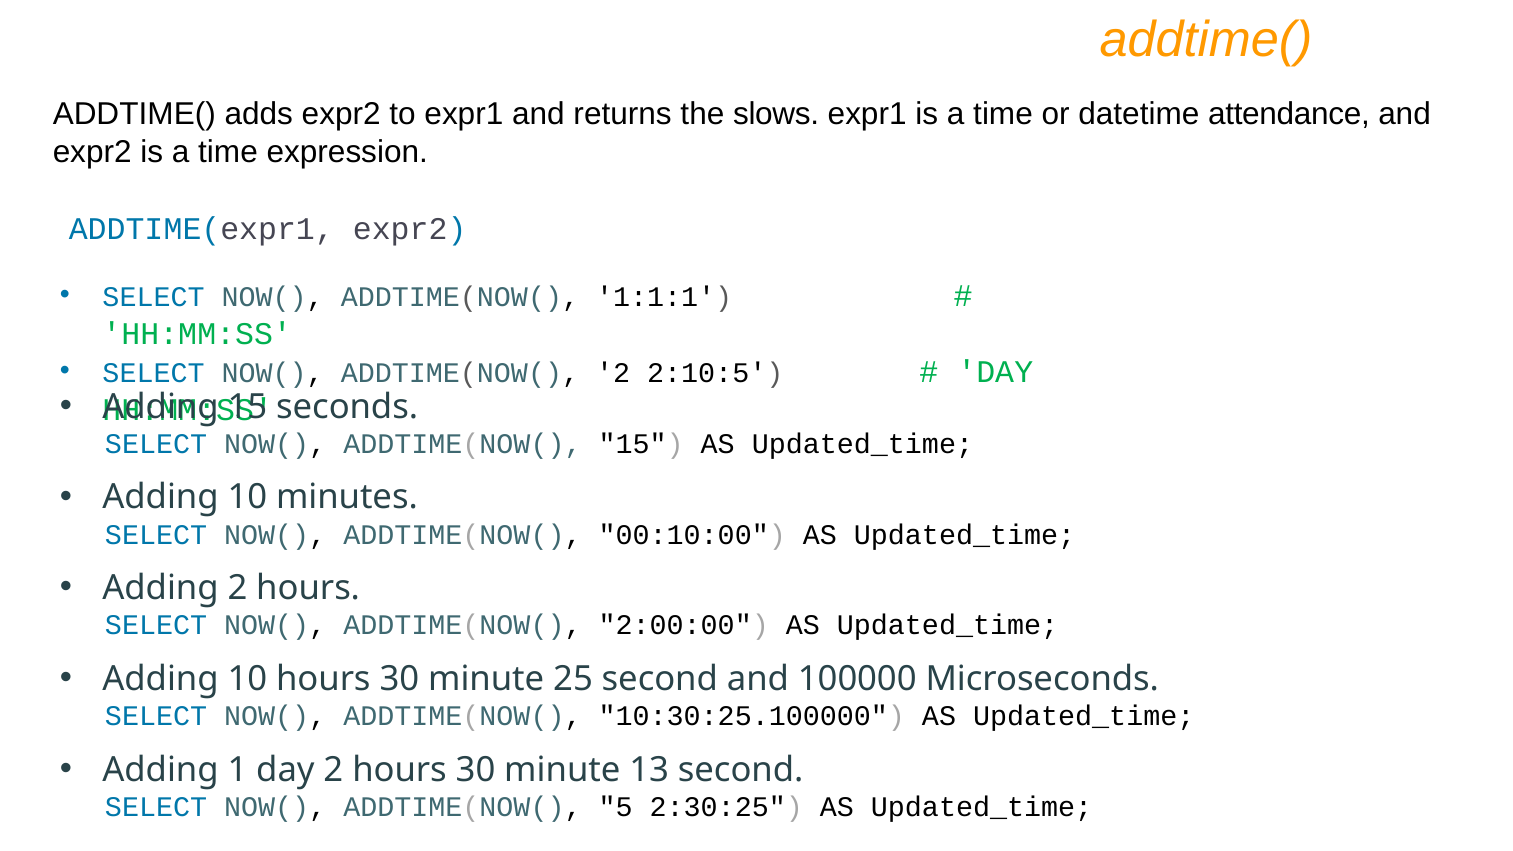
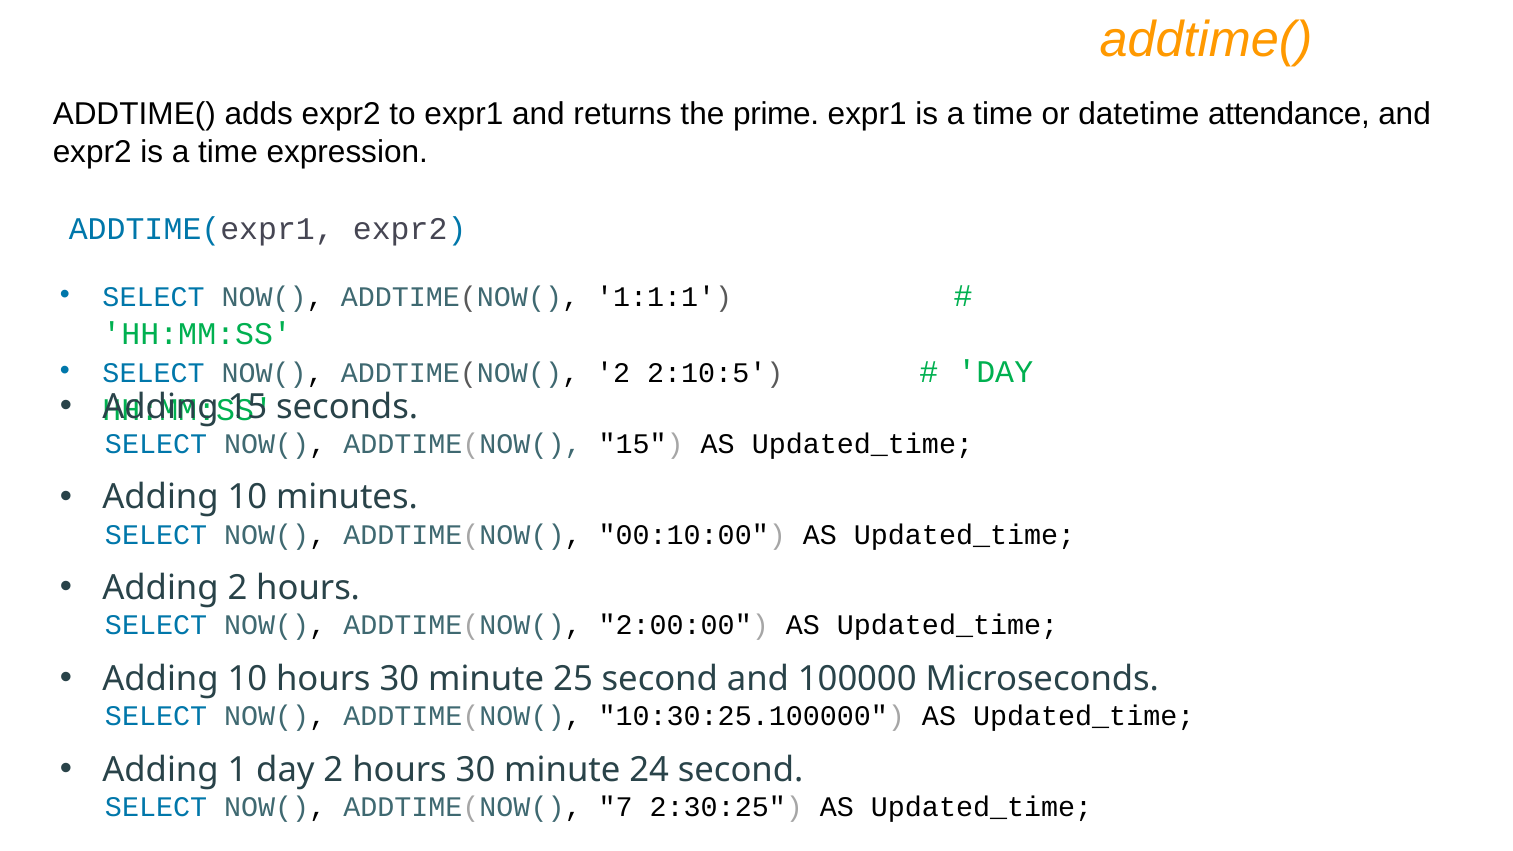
slows: slows -> prime
13: 13 -> 24
5: 5 -> 7
